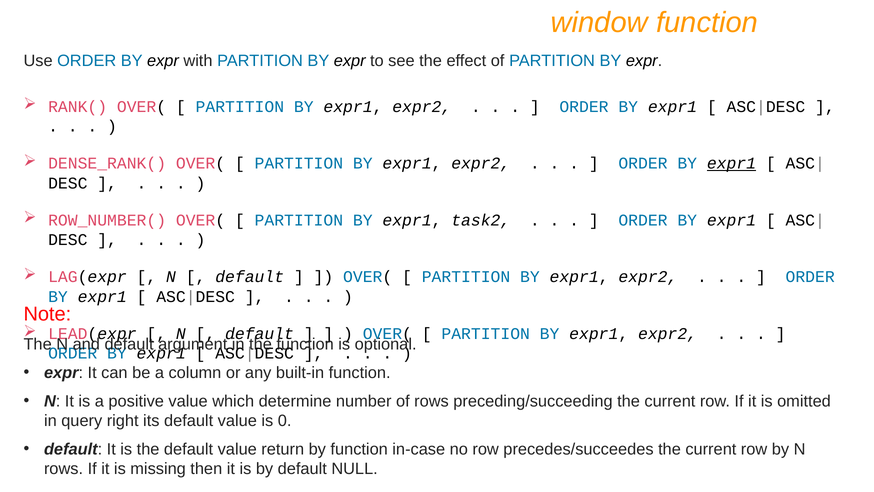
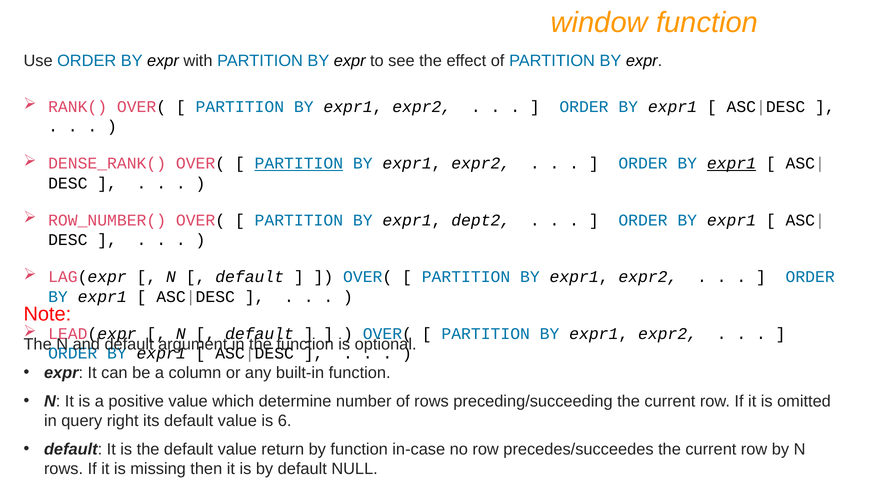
PARTITION at (299, 163) underline: none -> present
task2: task2 -> dept2
0: 0 -> 6
